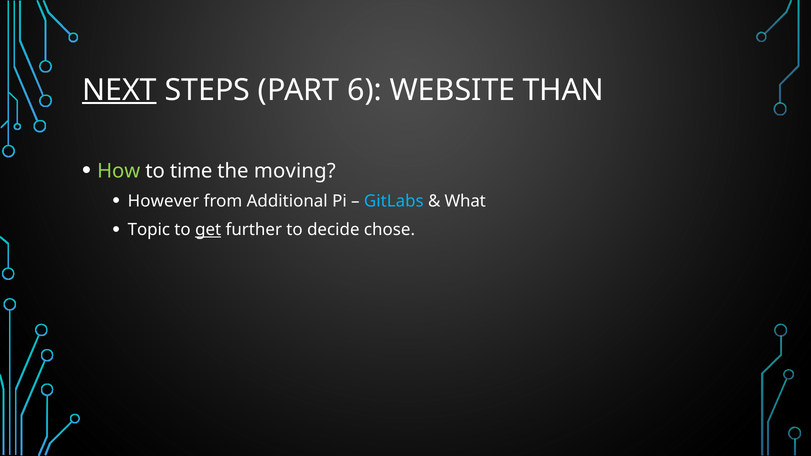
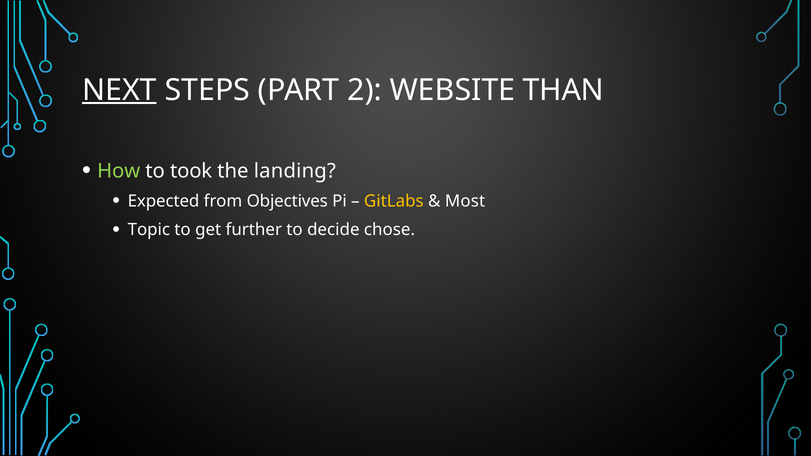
6: 6 -> 2
time: time -> took
moving: moving -> landing
However: However -> Expected
Additional: Additional -> Objectives
GitLabs colour: light blue -> yellow
What: What -> Most
get underline: present -> none
